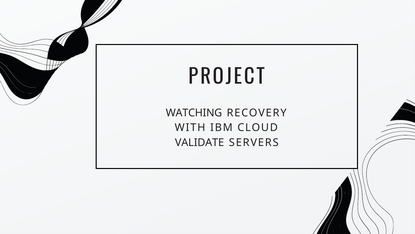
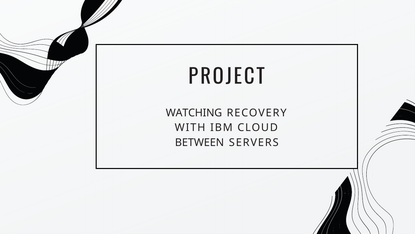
VALIDATE: VALIDATE -> BETWEEN
